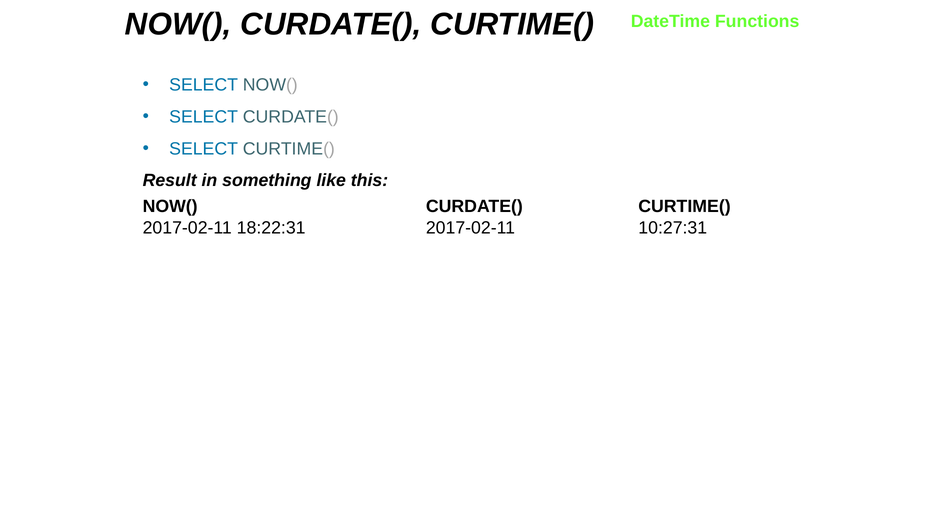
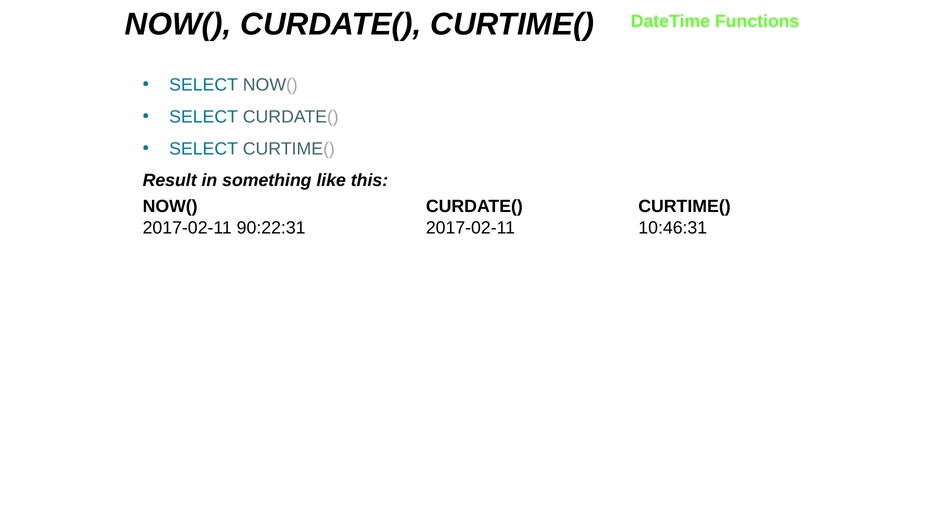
18:22:31: 18:22:31 -> 90:22:31
10:27:31: 10:27:31 -> 10:46:31
